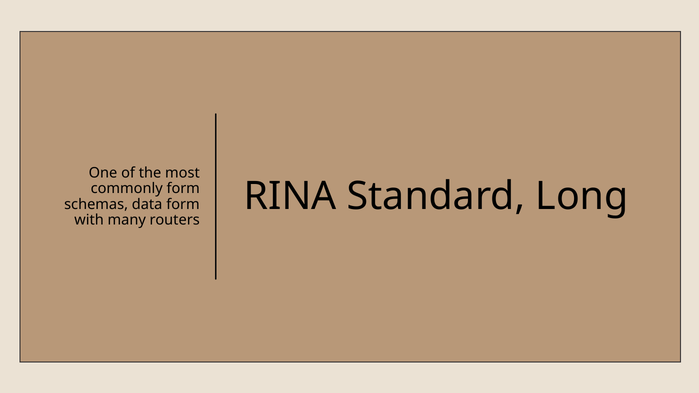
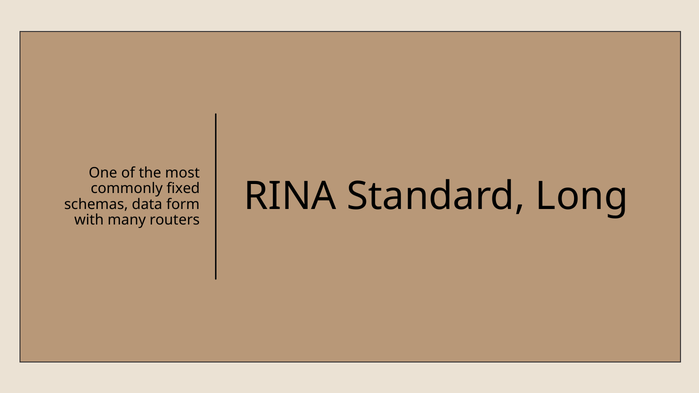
commonly form: form -> fixed
